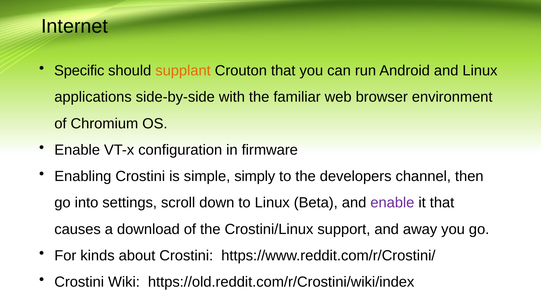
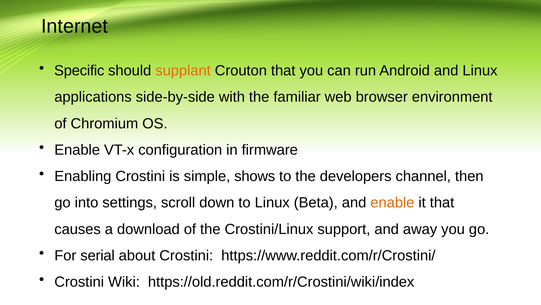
simply: simply -> shows
enable at (392, 202) colour: purple -> orange
kinds: kinds -> serial
